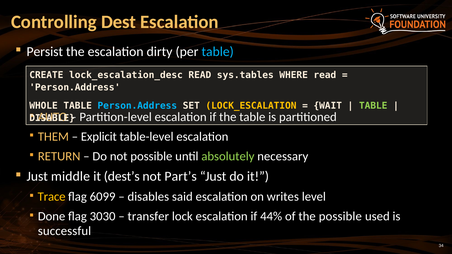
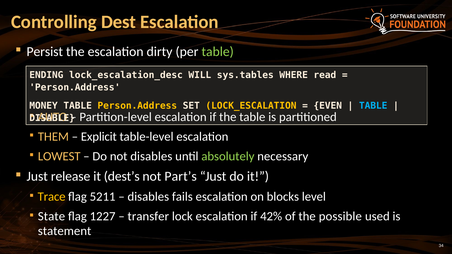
table at (218, 52) colour: light blue -> light green
CREATE: CREATE -> ENDING
lock_escalation_desc READ: READ -> WILL
WHOLE: WHOLE -> MONEY
Person.Address at (137, 106) colour: light blue -> yellow
WAIT: WAIT -> EVEN
TABLE at (373, 106) colour: light green -> light blue
RETURN: RETURN -> LOWEST
not possible: possible -> disables
middle: middle -> release
6099: 6099 -> 5211
said: said -> fails
writes: writes -> blocks
Done: Done -> State
3030: 3030 -> 1227
44%: 44% -> 42%
successful: successful -> statement
